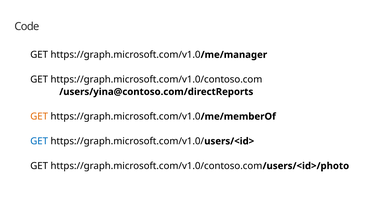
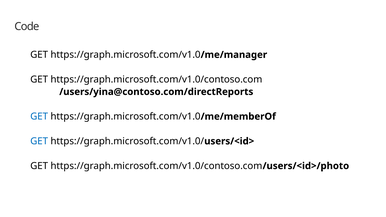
GET at (39, 117) colour: orange -> blue
